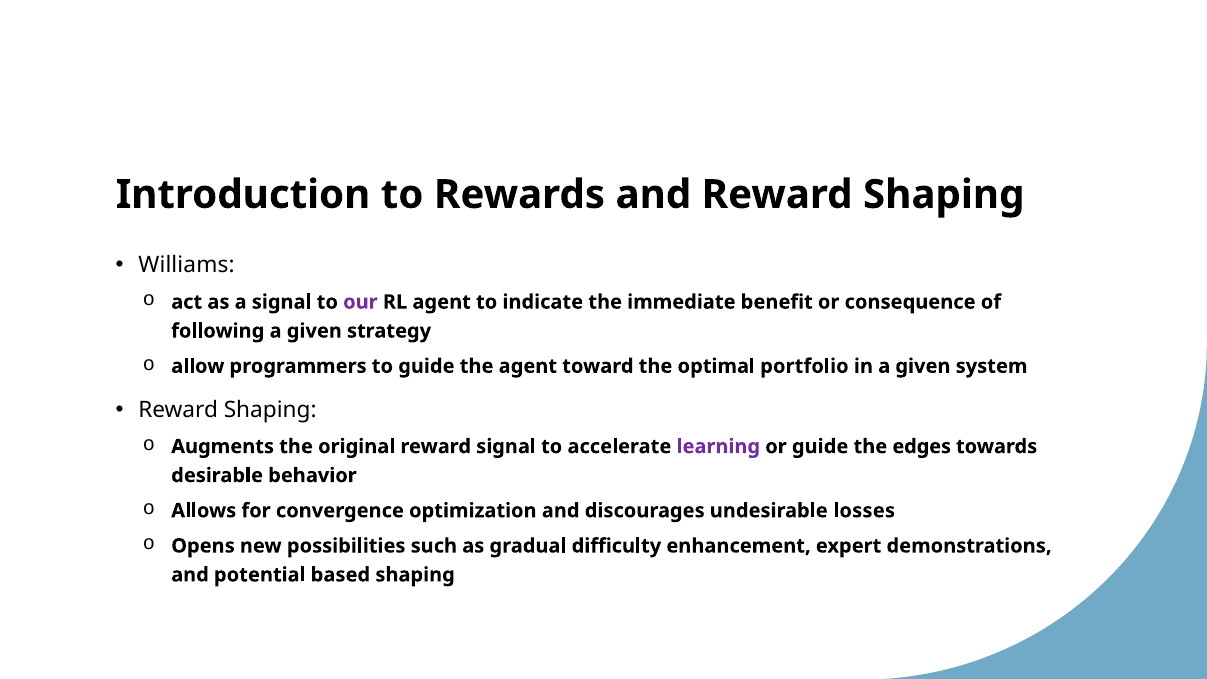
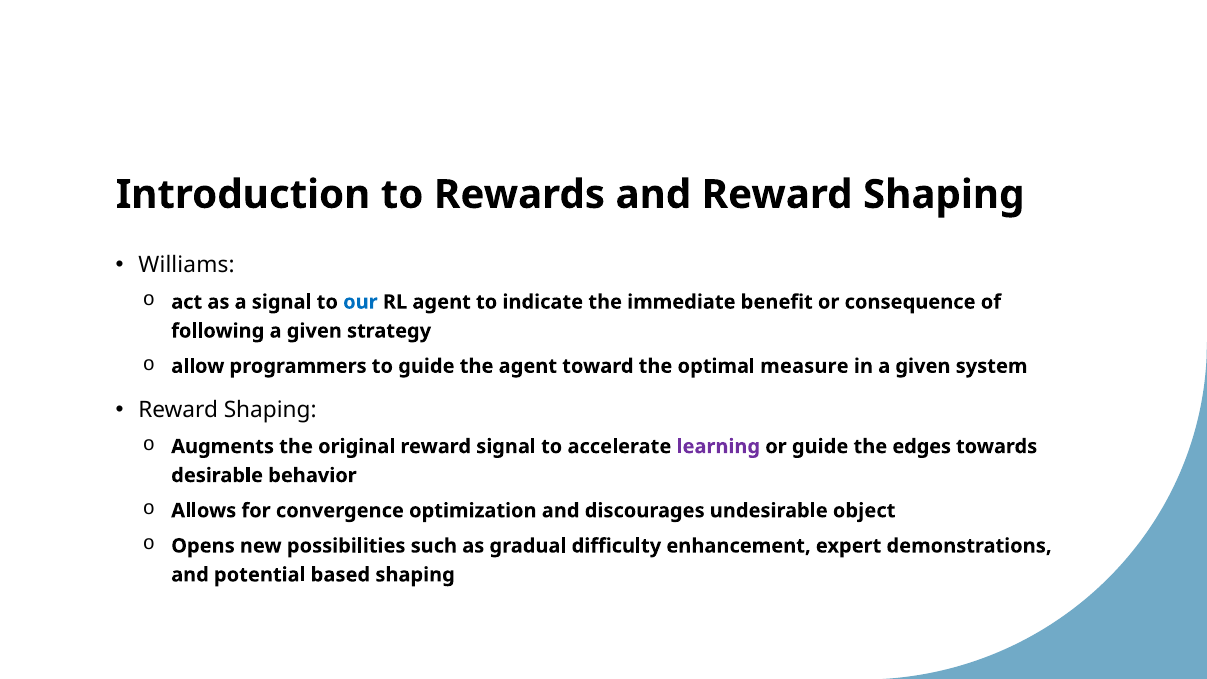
our colour: purple -> blue
portfolio: portfolio -> measure
losses: losses -> object
